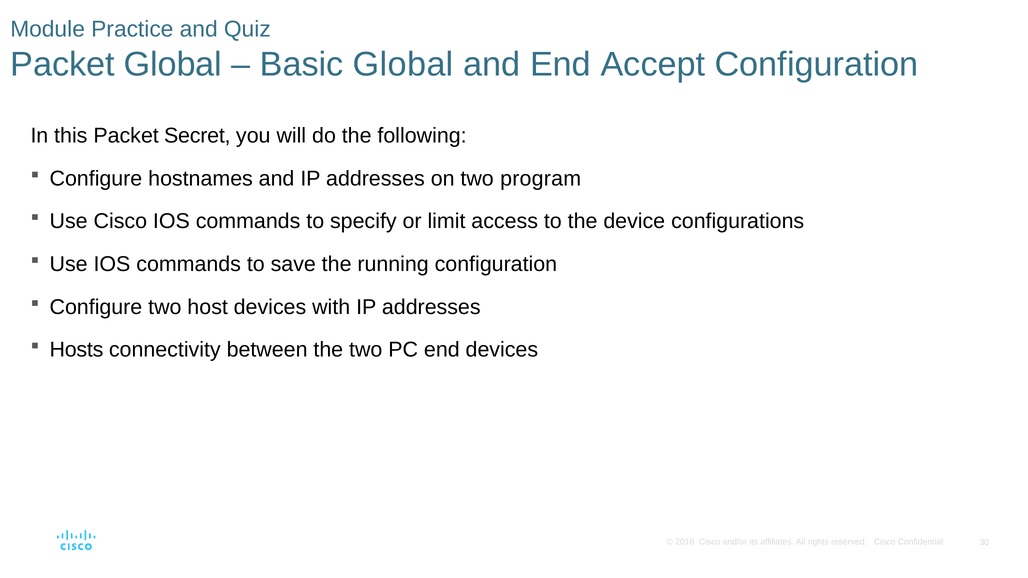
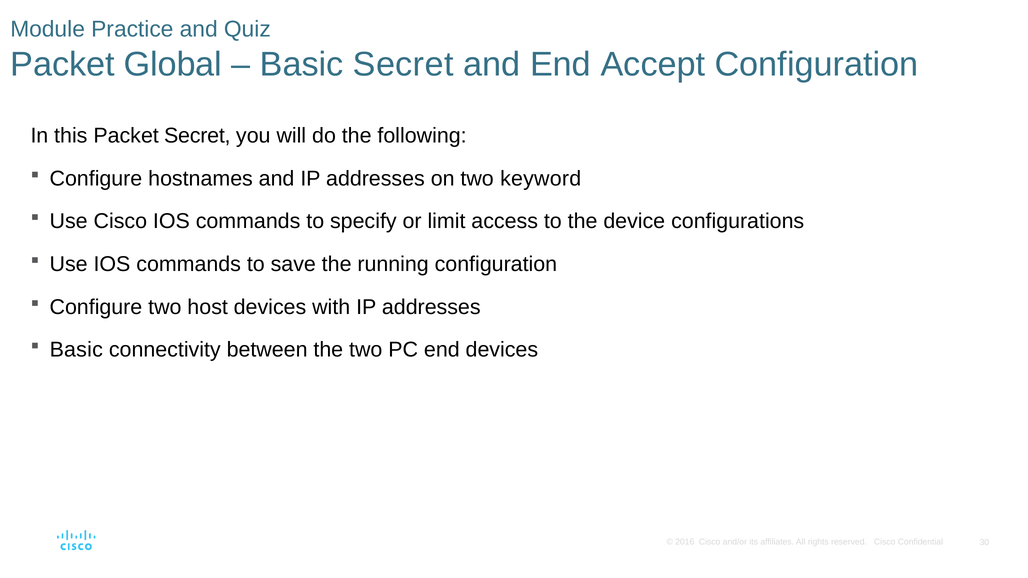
Basic Global: Global -> Secret
program: program -> keyword
Hosts at (76, 350): Hosts -> Basic
